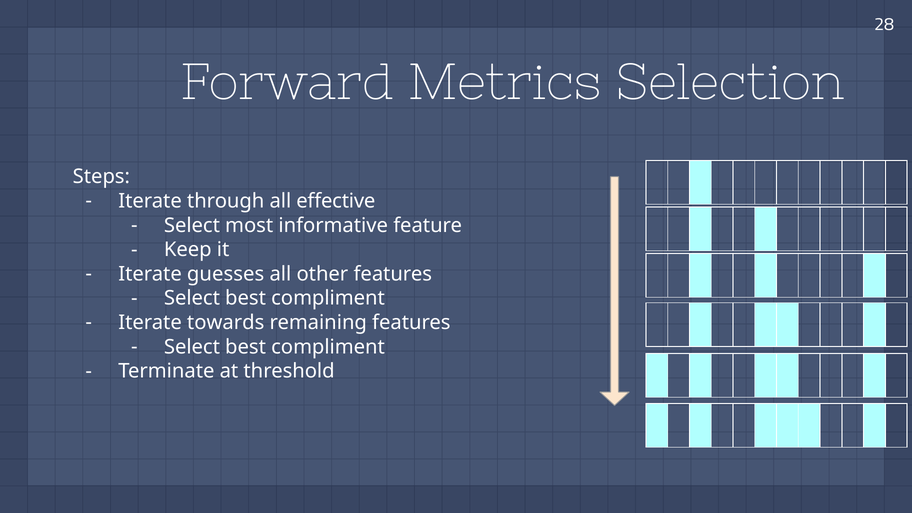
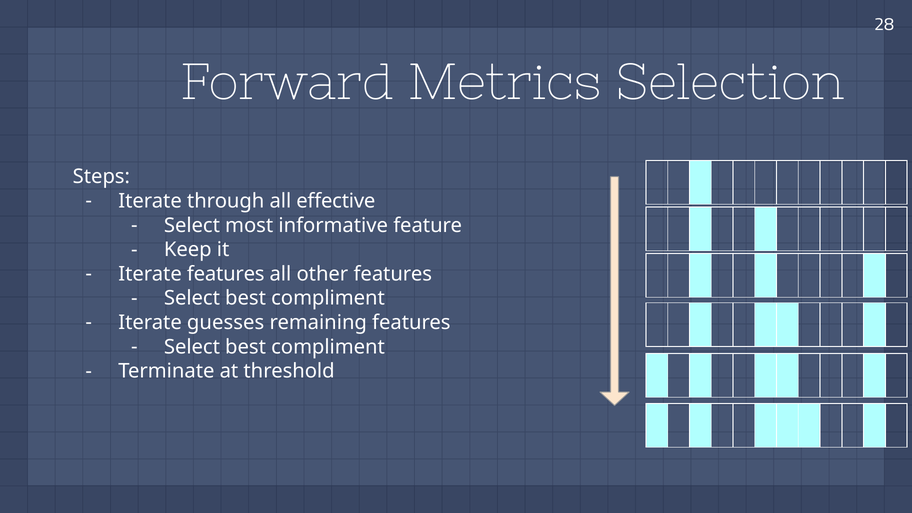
Iterate guesses: guesses -> features
towards: towards -> guesses
